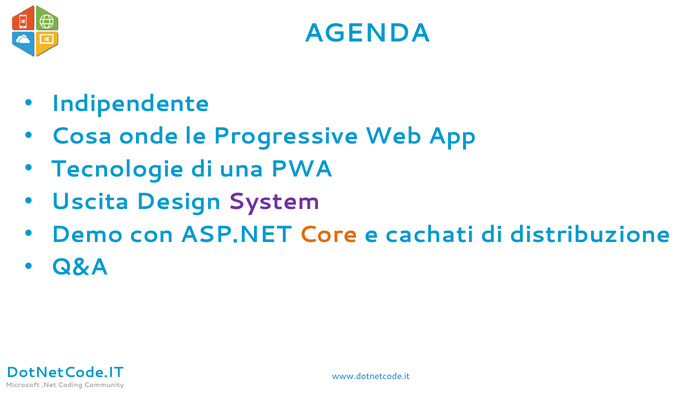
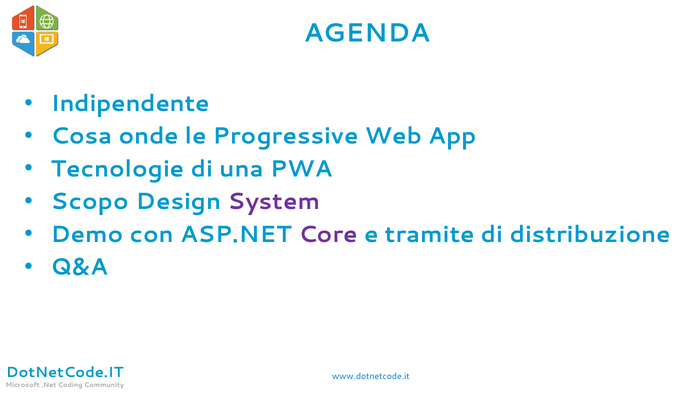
Uscita: Uscita -> Scopo
Core colour: orange -> purple
cachati: cachati -> tramite
